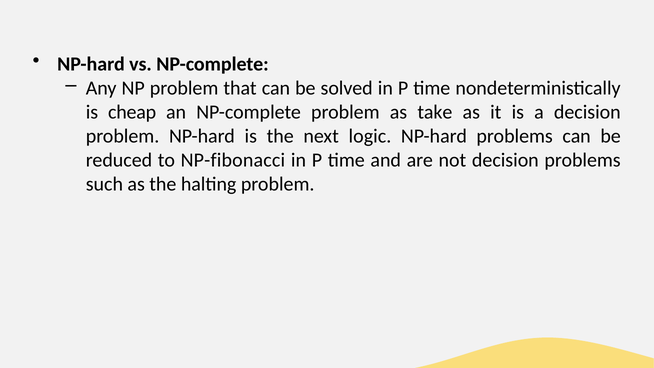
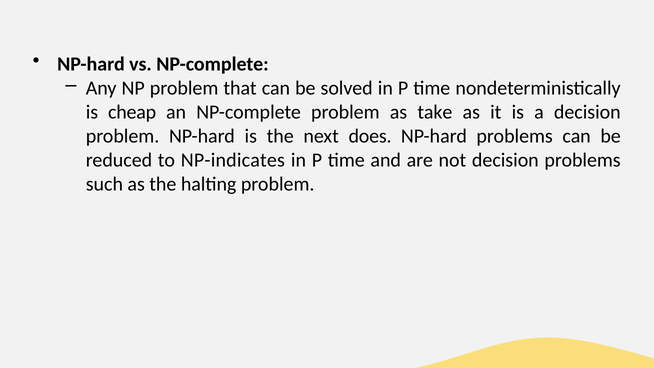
logic: logic -> does
NP-fibonacci: NP-fibonacci -> NP-indicates
